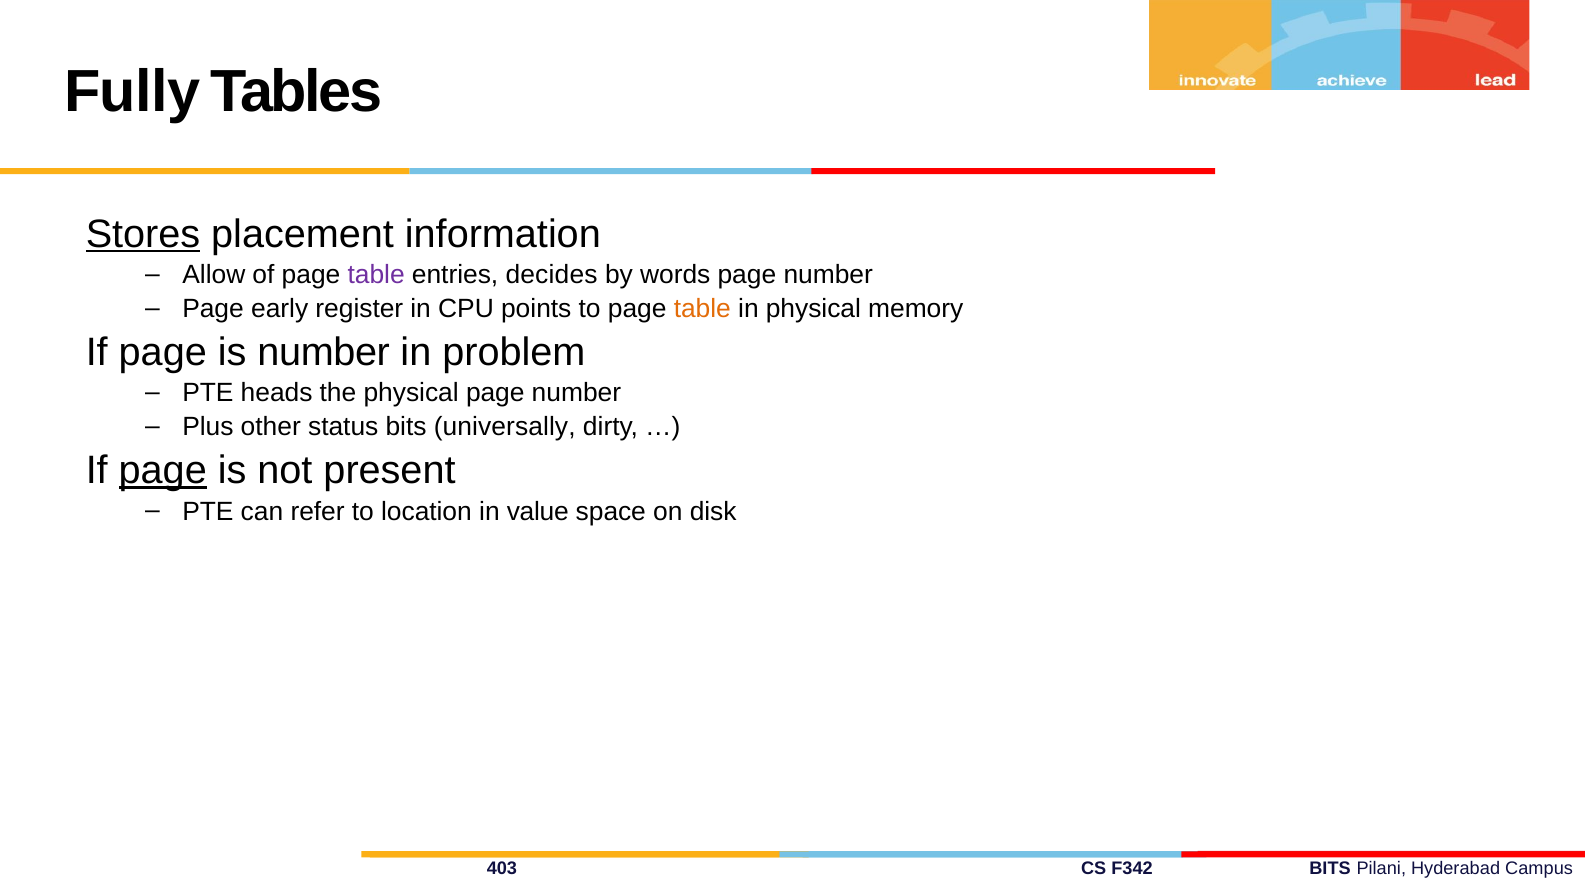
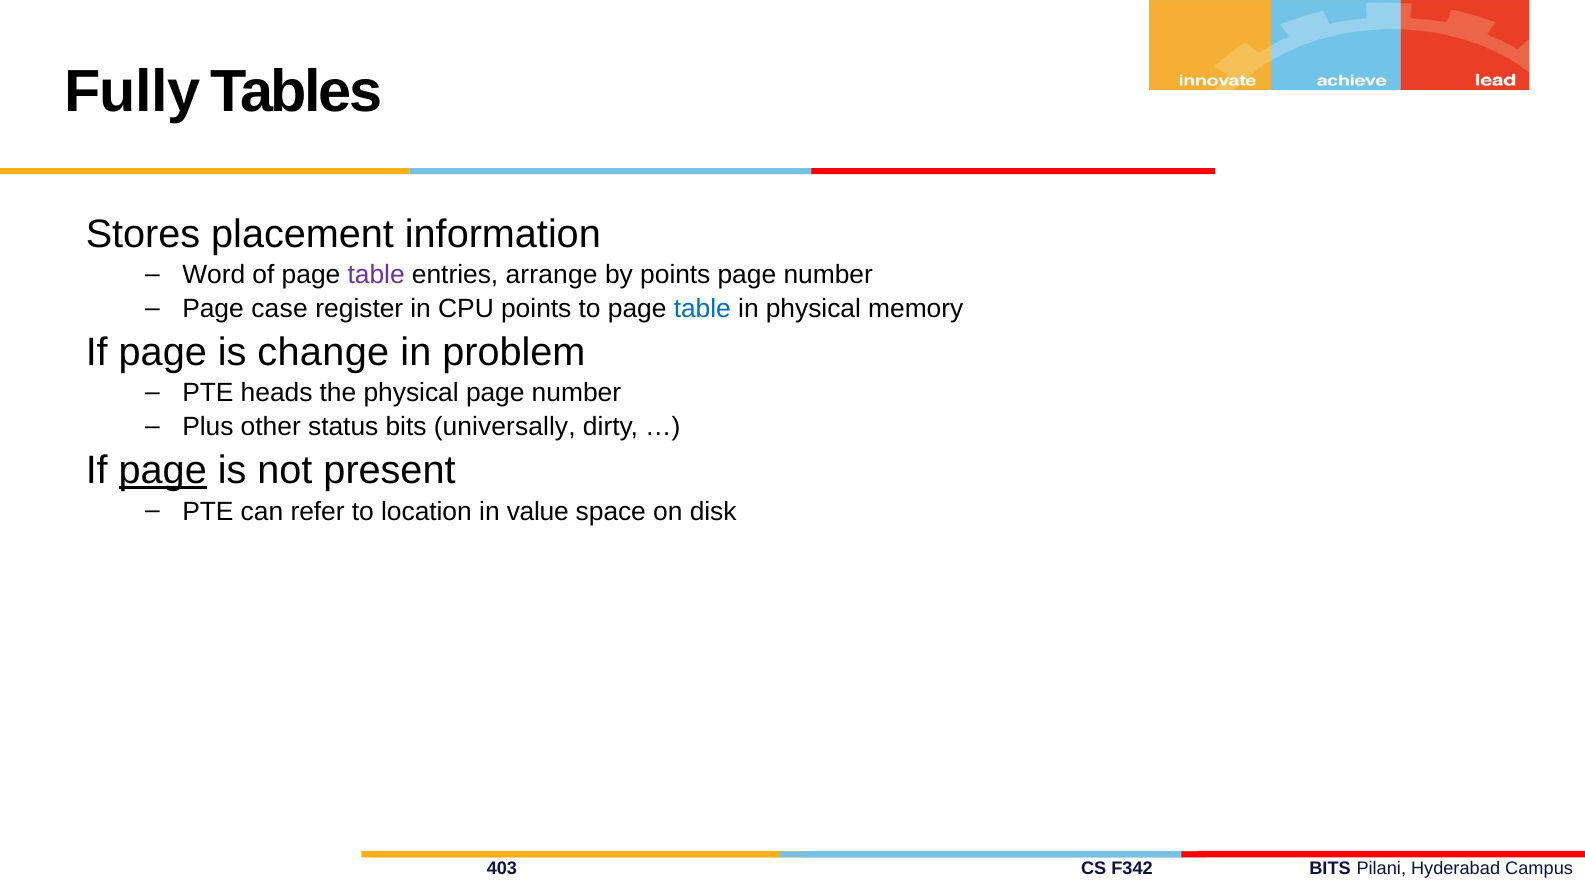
Stores underline: present -> none
Allow: Allow -> Word
decides: decides -> arrange
by words: words -> points
early: early -> case
table at (702, 309) colour: orange -> blue
is number: number -> change
